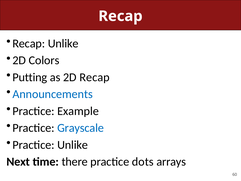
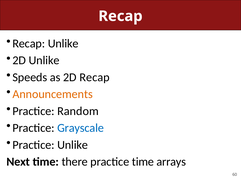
2D Colors: Colors -> Unlike
Putting: Putting -> Speeds
Announcements colour: blue -> orange
Example: Example -> Random
practice dots: dots -> time
